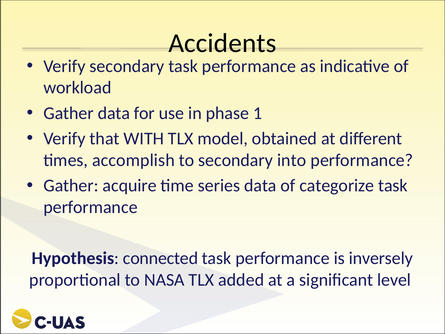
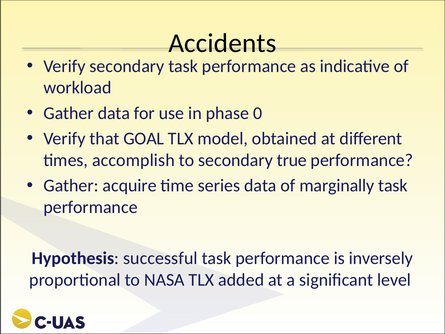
1: 1 -> 0
WITH: WITH -> GOAL
into: into -> true
categorize: categorize -> marginally
connected: connected -> successful
